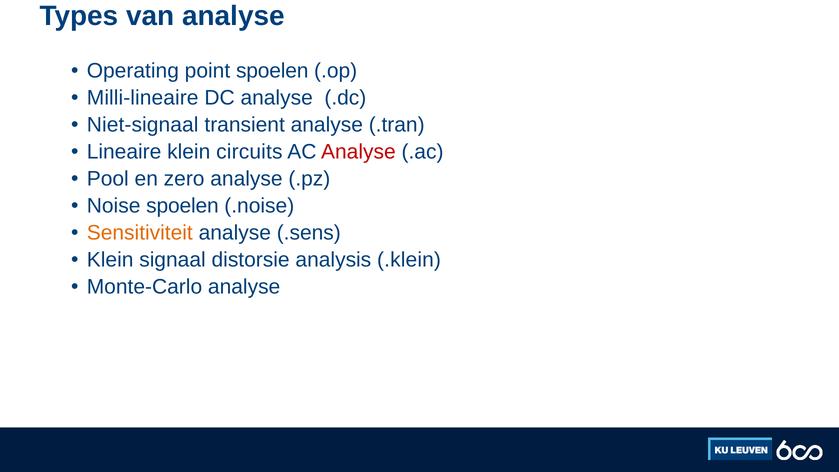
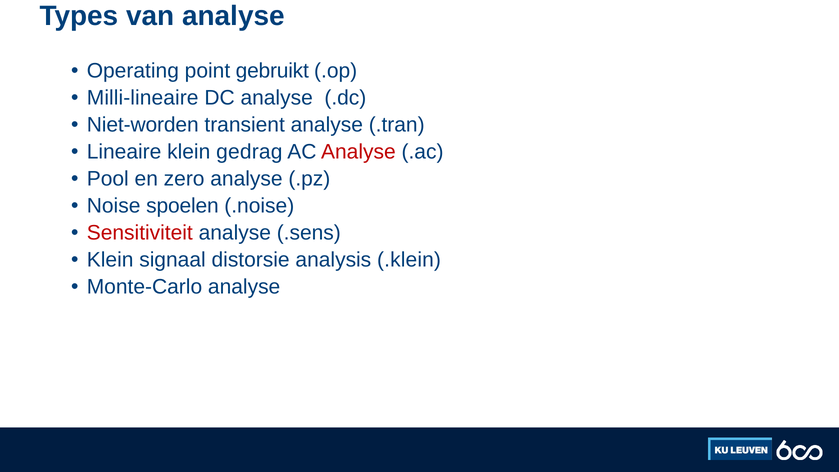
point spoelen: spoelen -> gebruikt
Niet-signaal: Niet-signaal -> Niet-worden
circuits: circuits -> gedrag
Sensitiviteit colour: orange -> red
